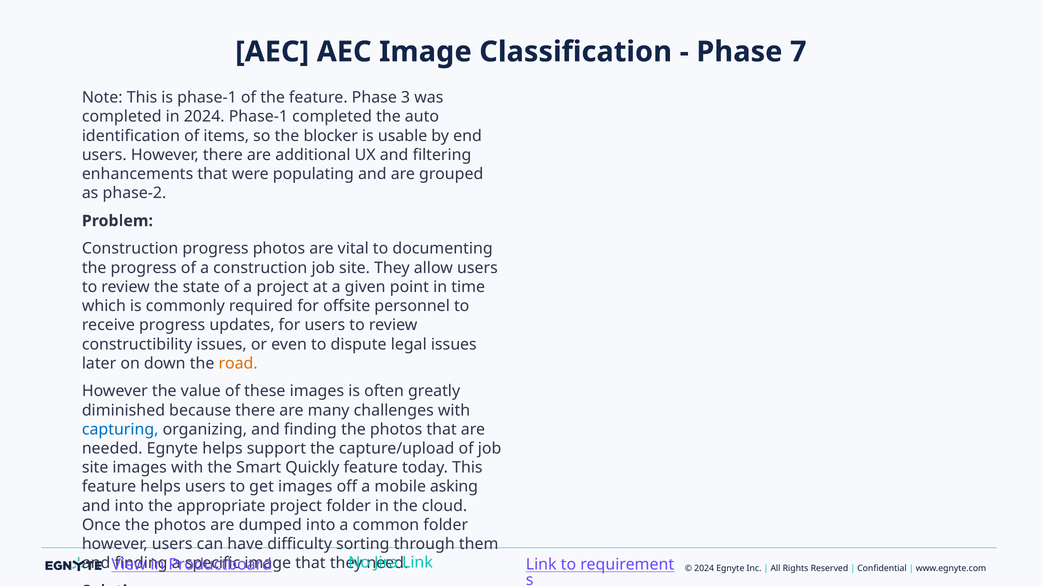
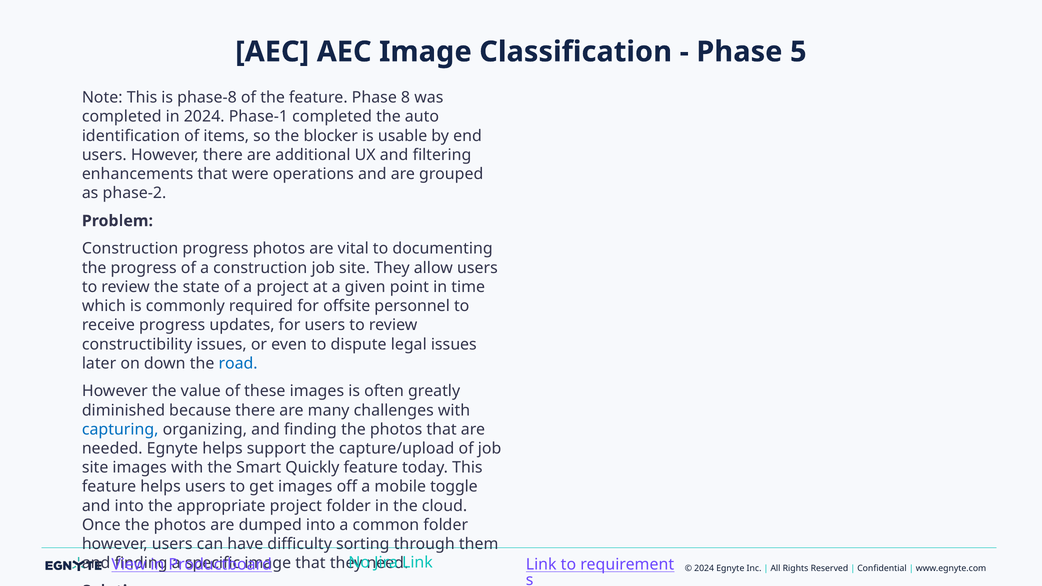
7: 7 -> 5
is phase-1: phase-1 -> phase-8
3: 3 -> 8
populating: populating -> operations
road colour: orange -> blue
asking: asking -> toggle
